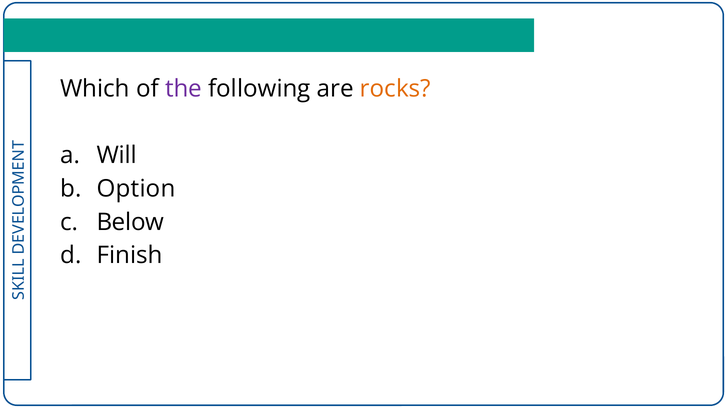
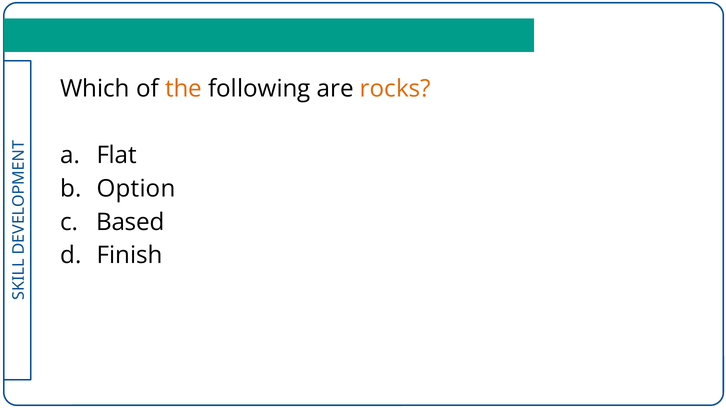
the colour: purple -> orange
Will: Will -> Flat
Below: Below -> Based
